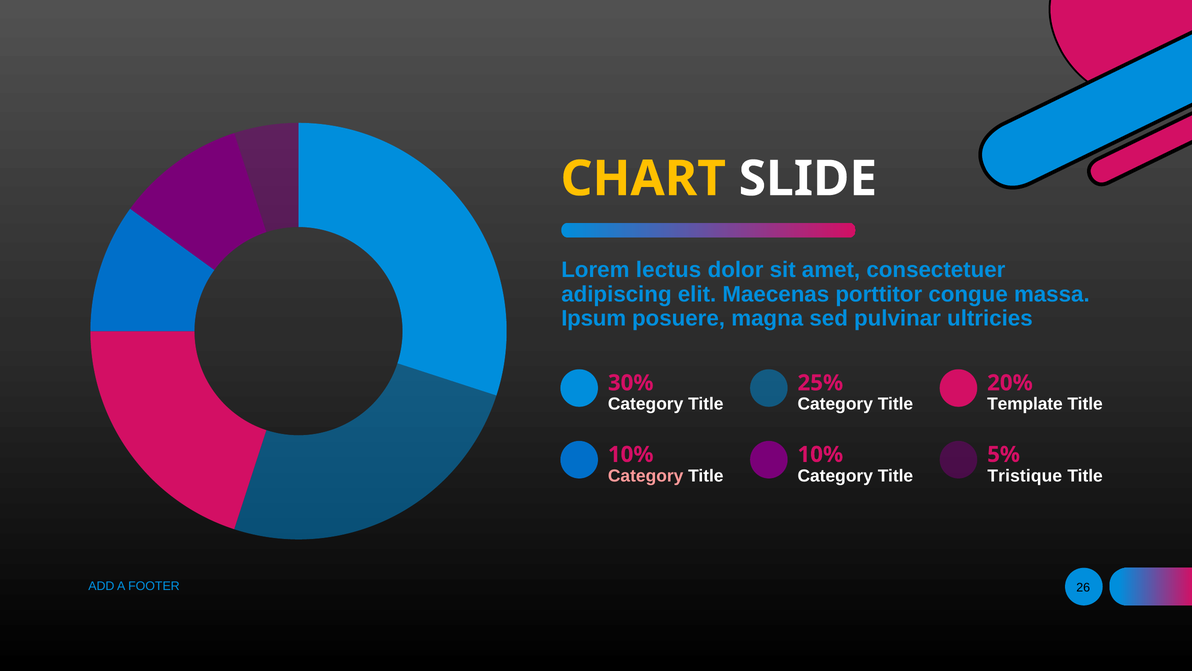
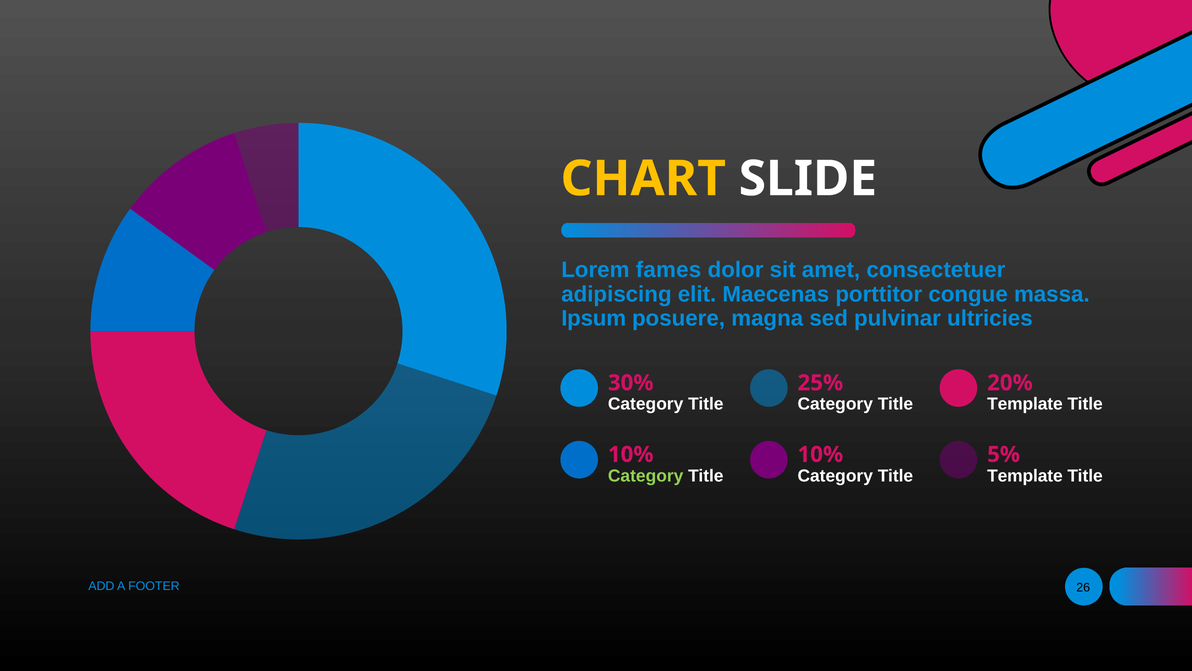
lectus: lectus -> fames
Category at (646, 476) colour: pink -> light green
Tristique at (1025, 476): Tristique -> Template
